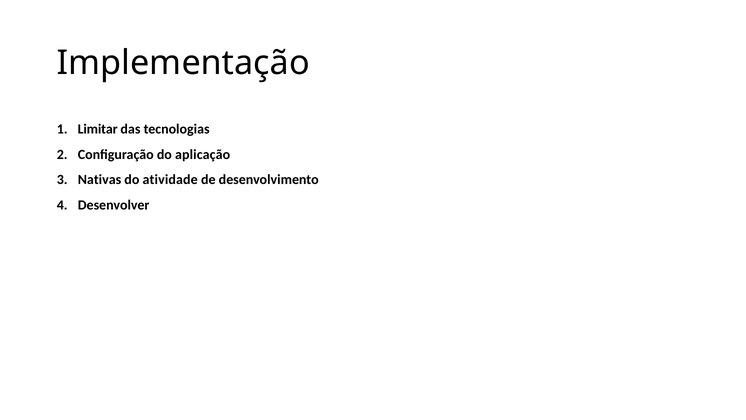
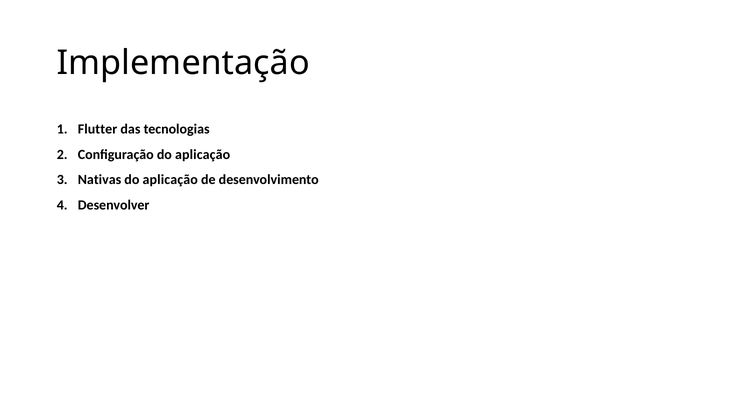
Limitar: Limitar -> Flutter
atividade at (170, 180): atividade -> aplicação
